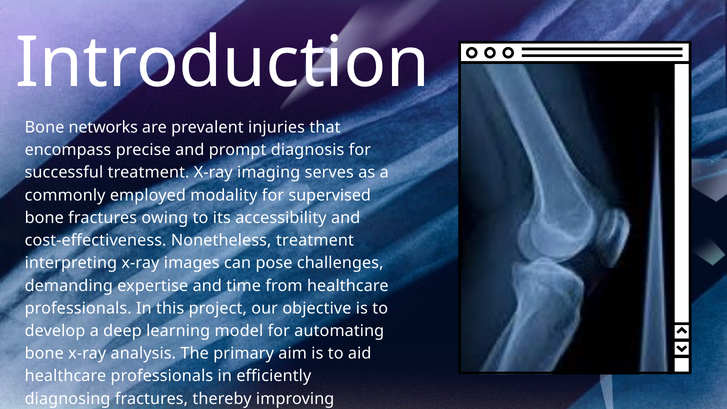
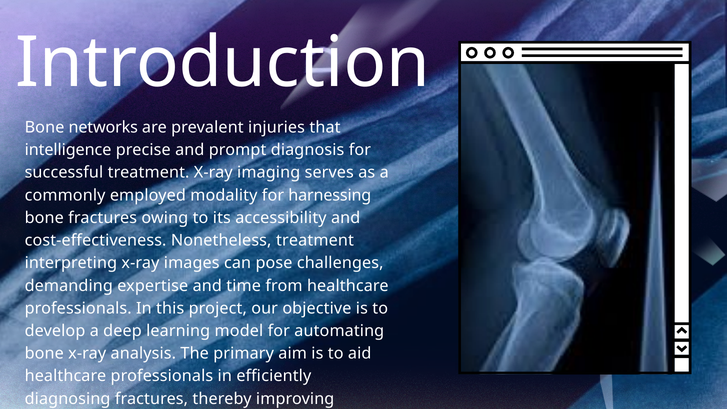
encompass: encompass -> intelligence
supervised: supervised -> harnessing
